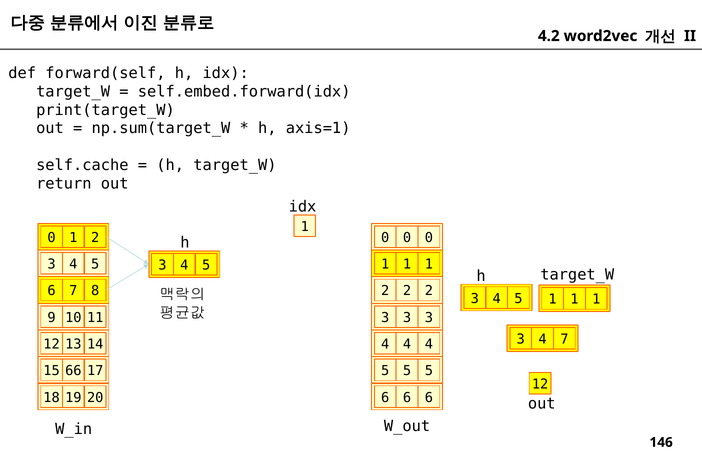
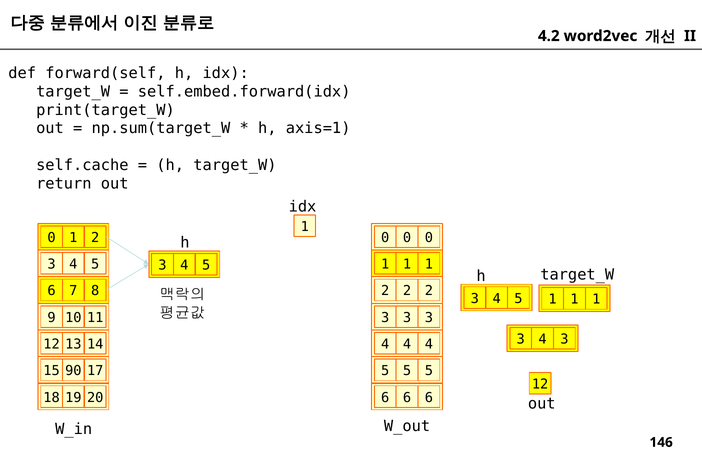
4 7: 7 -> 3
66: 66 -> 90
